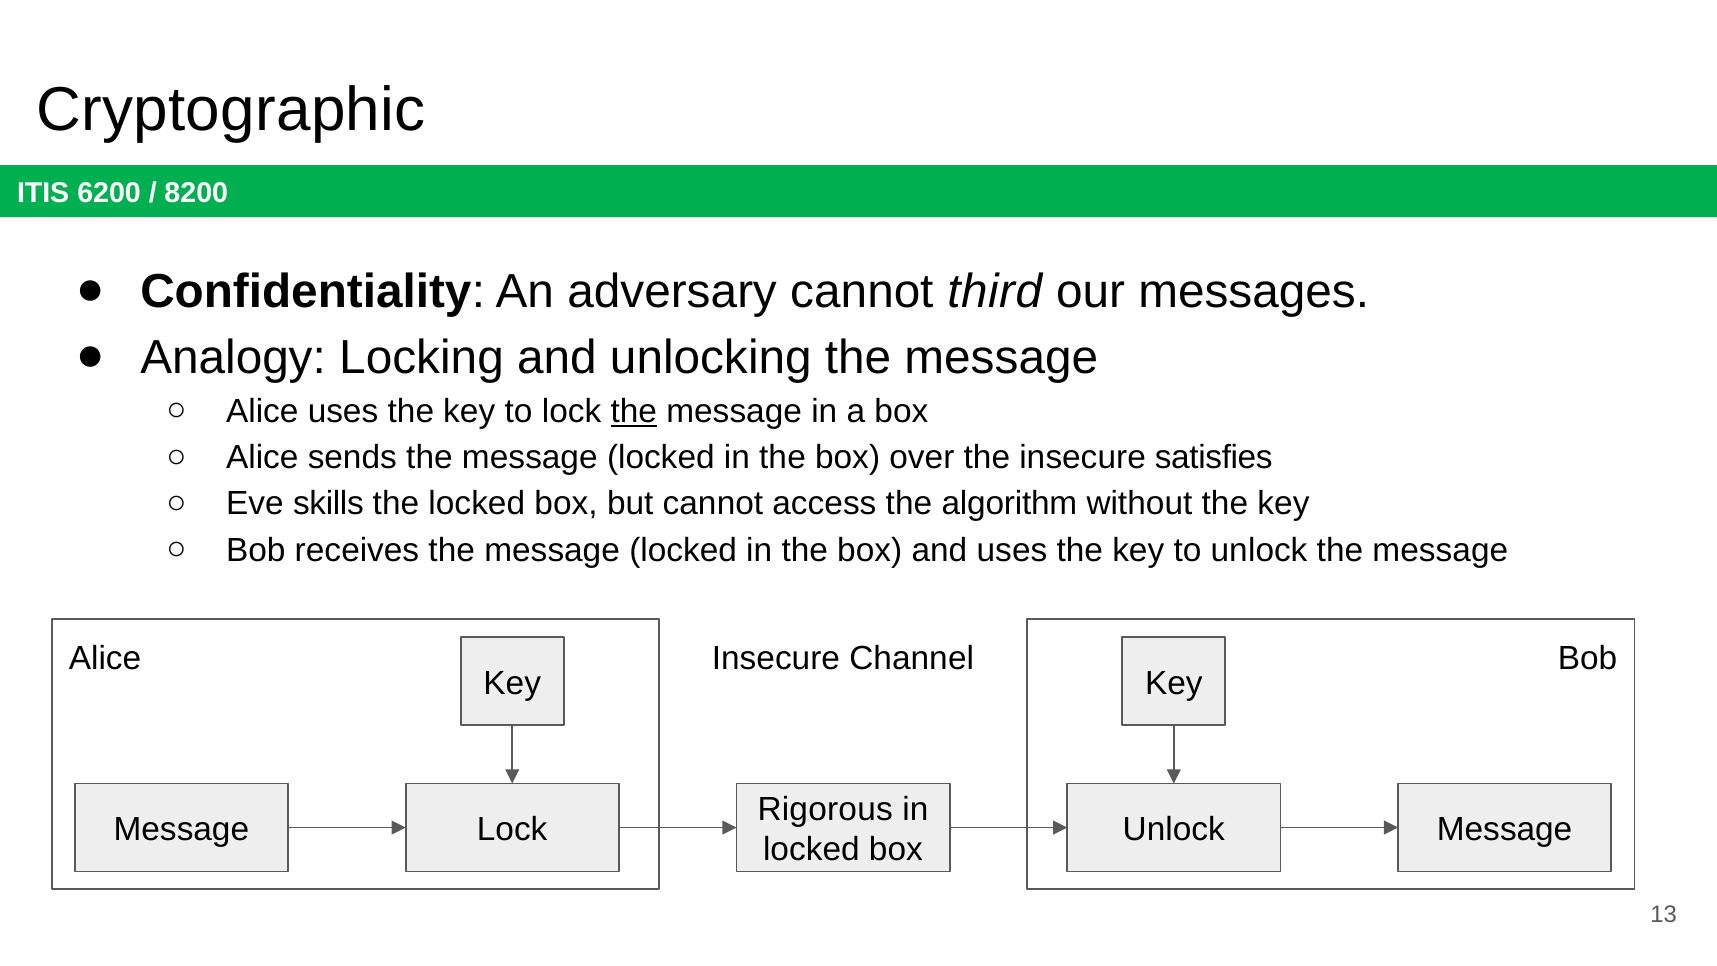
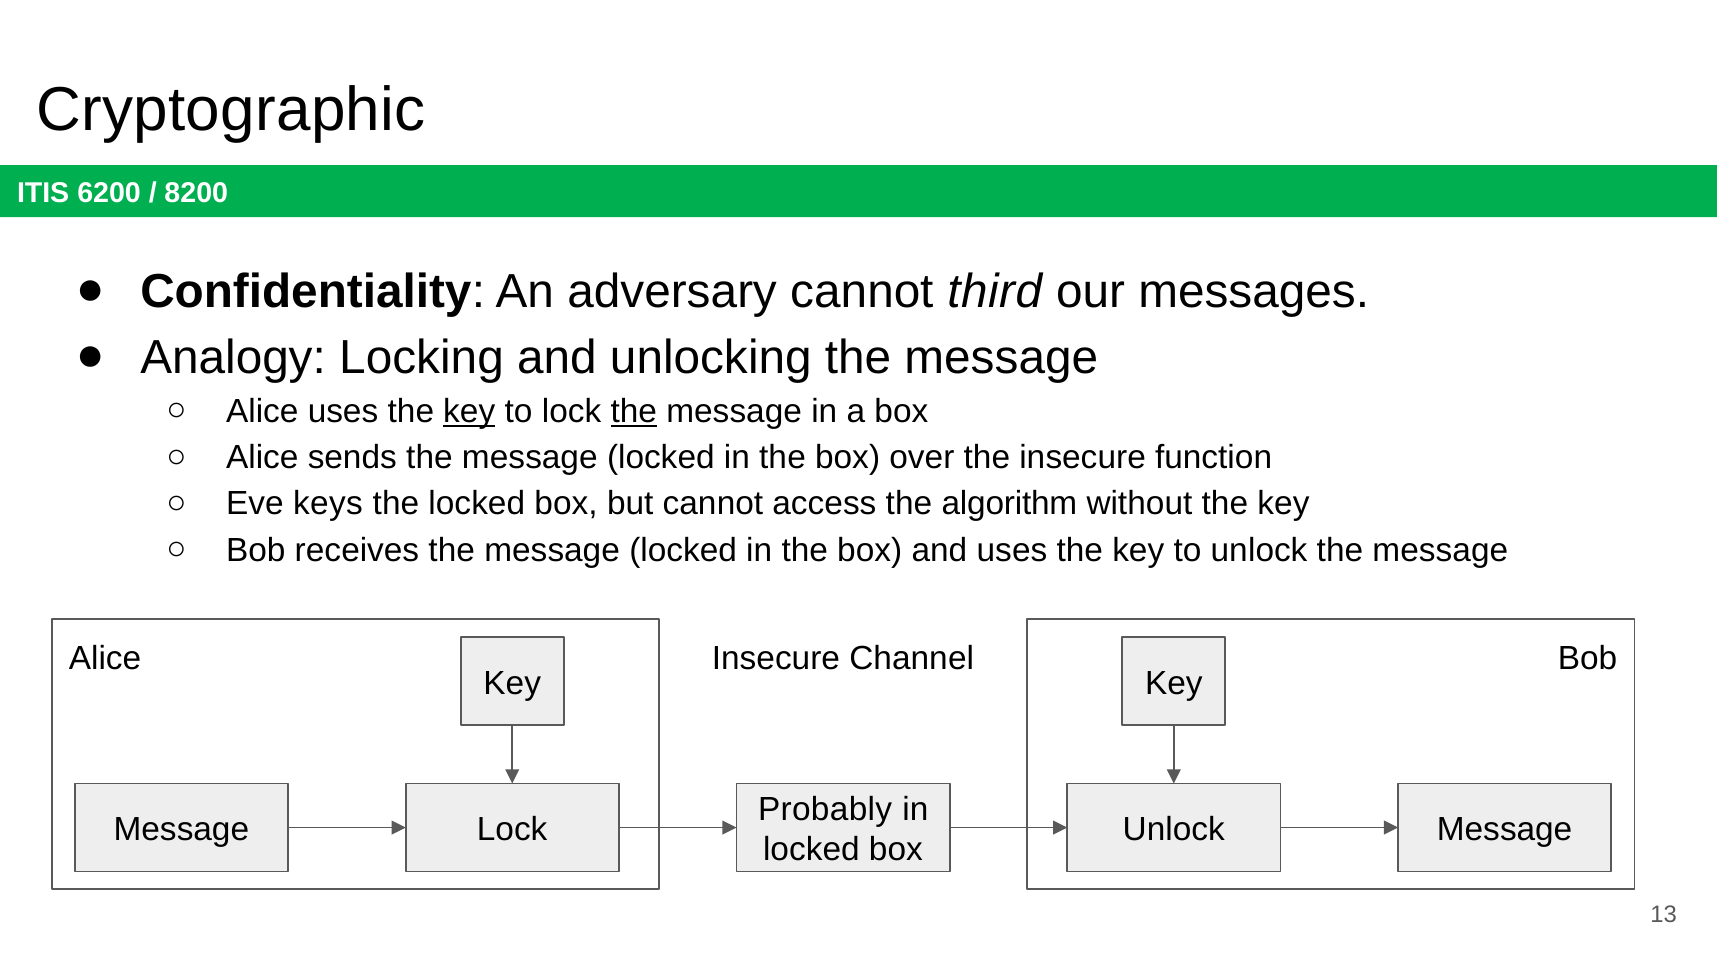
key at (469, 412) underline: none -> present
satisfies: satisfies -> function
skills: skills -> keys
Rigorous: Rigorous -> Probably
